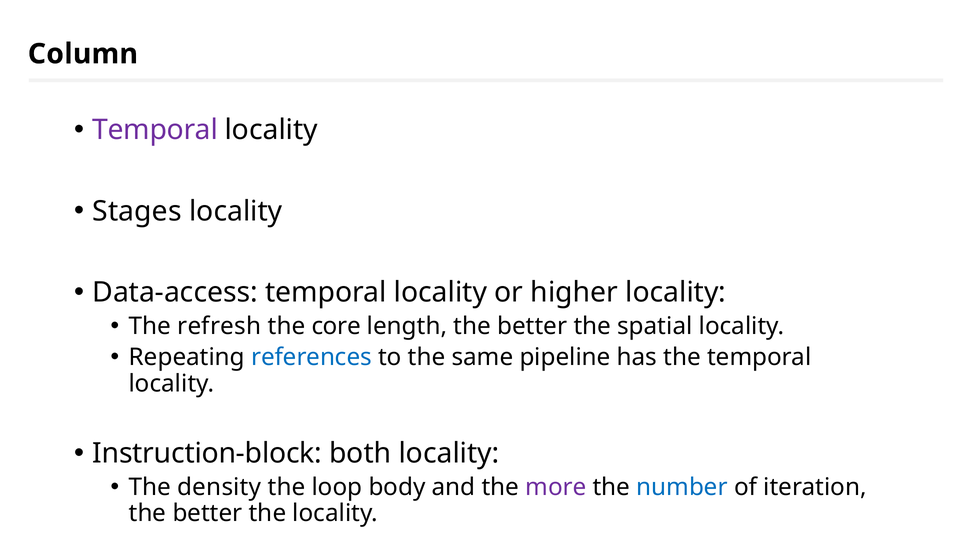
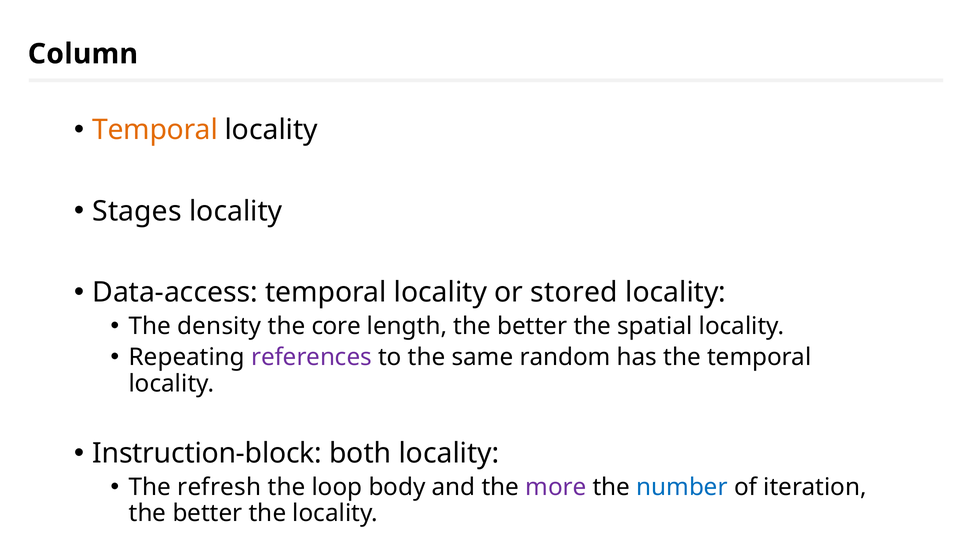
Temporal at (155, 130) colour: purple -> orange
higher: higher -> stored
refresh: refresh -> density
references colour: blue -> purple
pipeline: pipeline -> random
density: density -> refresh
